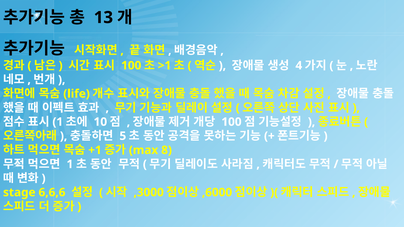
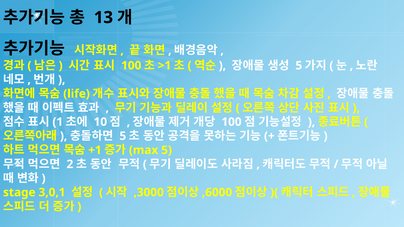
4 at (299, 66): 4 -> 5
8 at (167, 150): 8 -> 5
1 at (70, 164): 1 -> 2
6,6,6: 6,6,6 -> 3,0,1
